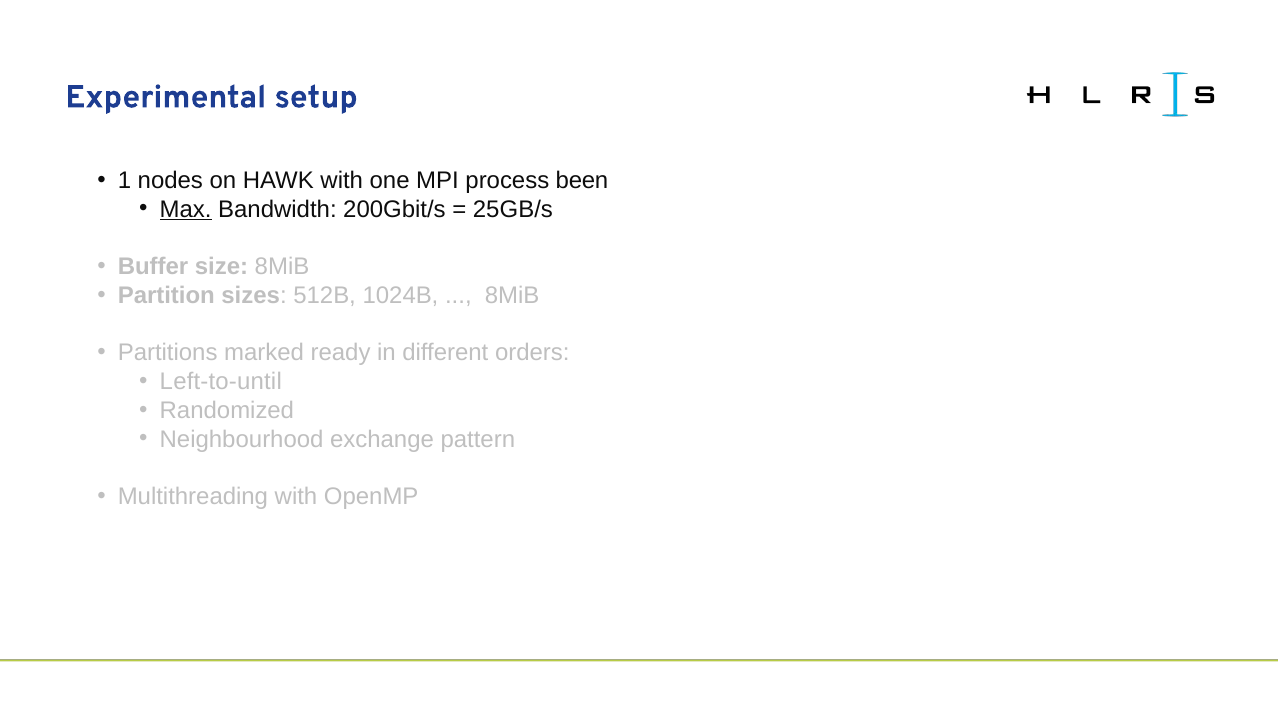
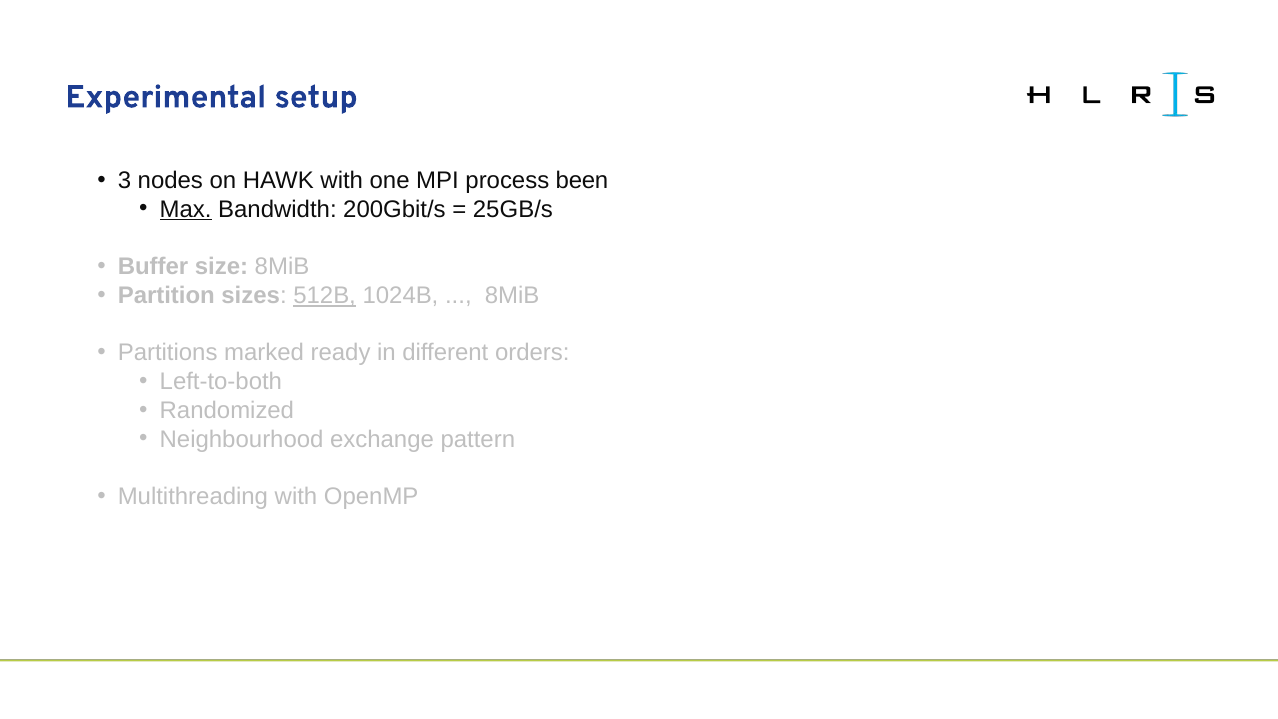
1: 1 -> 3
512B underline: none -> present
Left-to-until: Left-to-until -> Left-to-both
